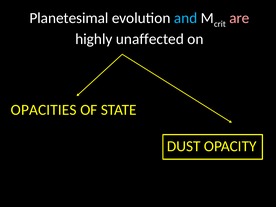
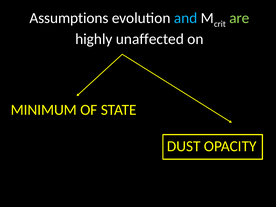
Planetesimal: Planetesimal -> Assumptions
are colour: pink -> light green
OPACITIES: OPACITIES -> MINIMUM
